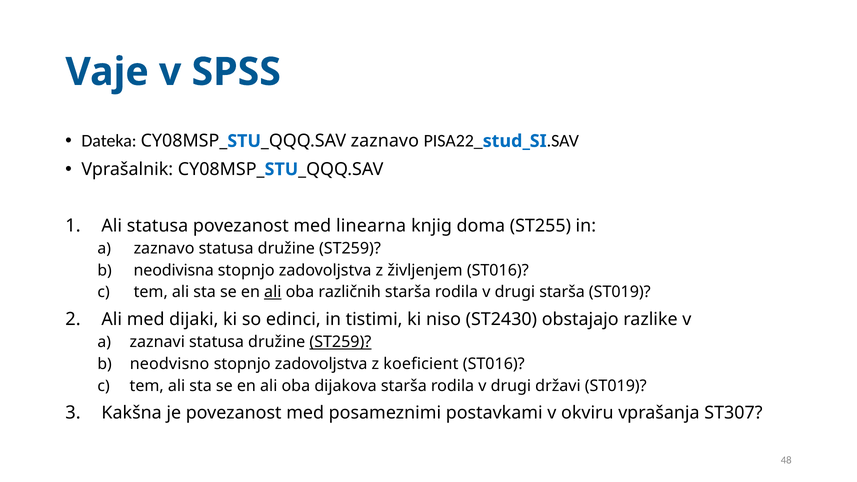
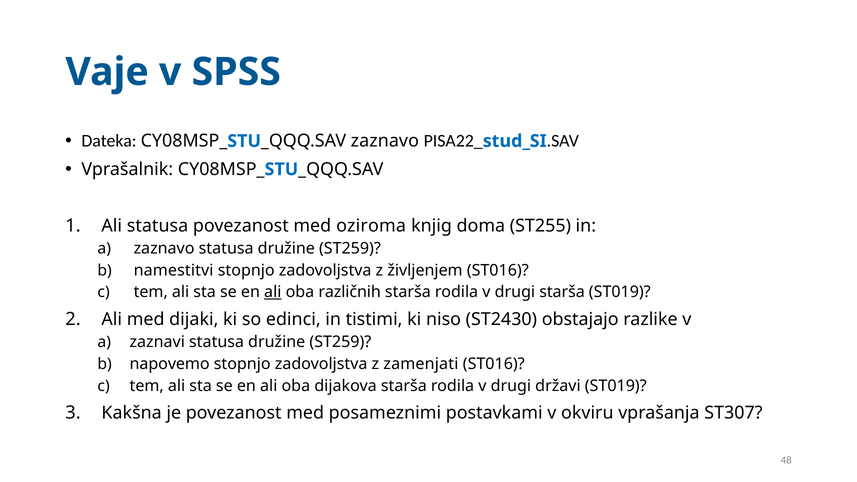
linearna: linearna -> oziroma
neodivisna: neodivisna -> namestitvi
ST259 at (340, 342) underline: present -> none
neodvisno: neodvisno -> napovemo
koeficient: koeficient -> zamenjati
